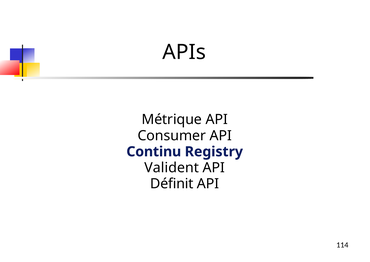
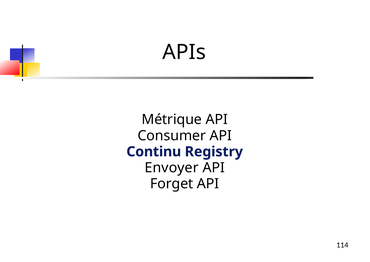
Valident: Valident -> Envoyer
Définit: Définit -> Forget
